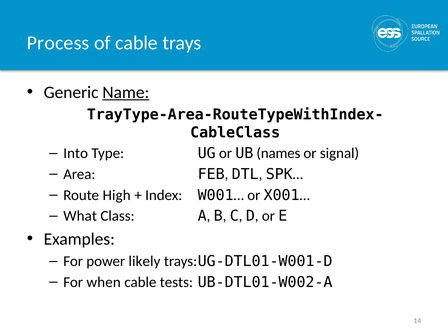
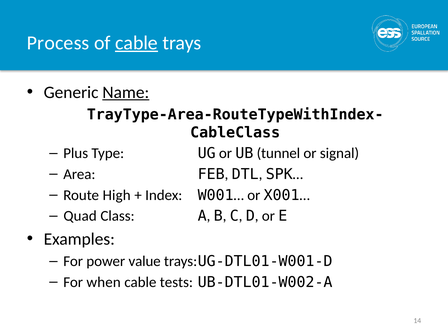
cable at (137, 43) underline: none -> present
Into: Into -> Plus
names: names -> tunnel
What: What -> Quad
likely: likely -> value
